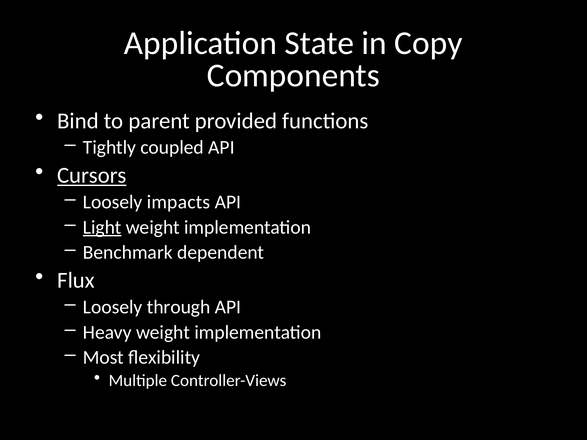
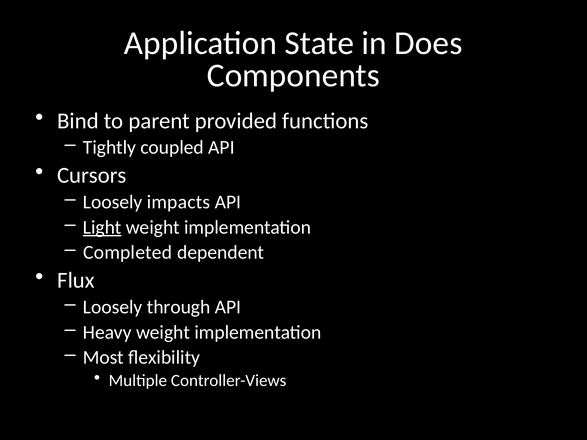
Copy: Copy -> Does
Cursors underline: present -> none
Benchmark: Benchmark -> Completed
